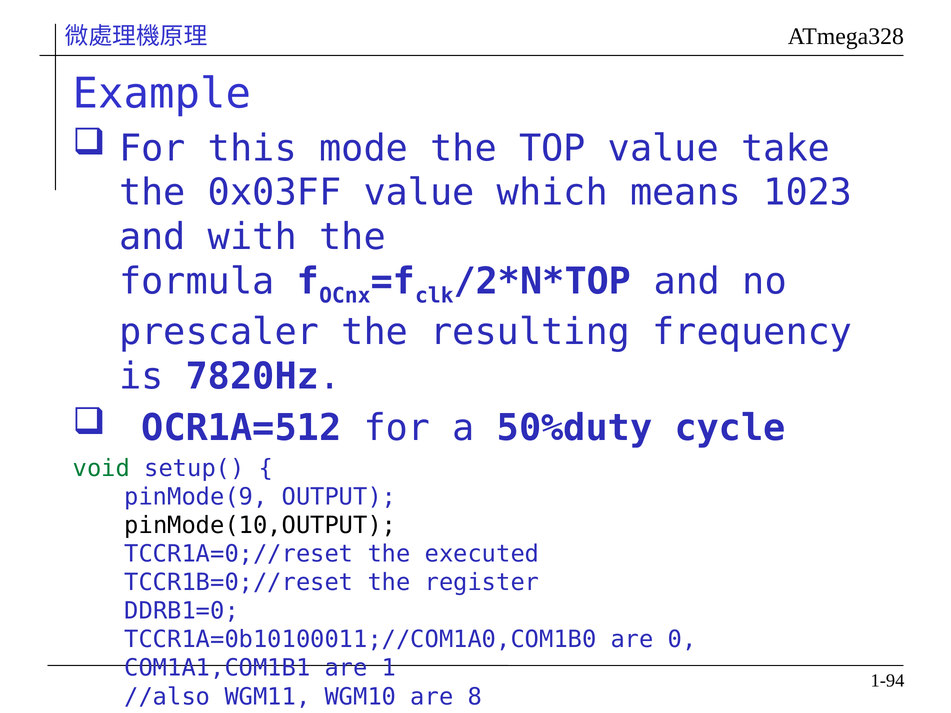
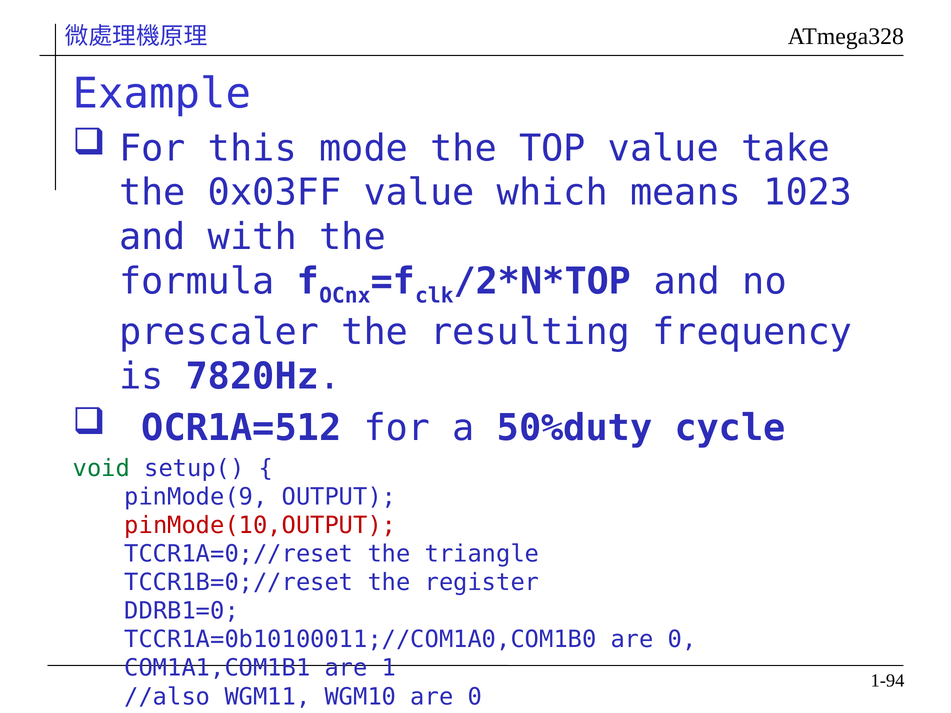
pinMode(10,OUTPUT colour: black -> red
executed: executed -> triangle
WGM10 are 8: 8 -> 0
